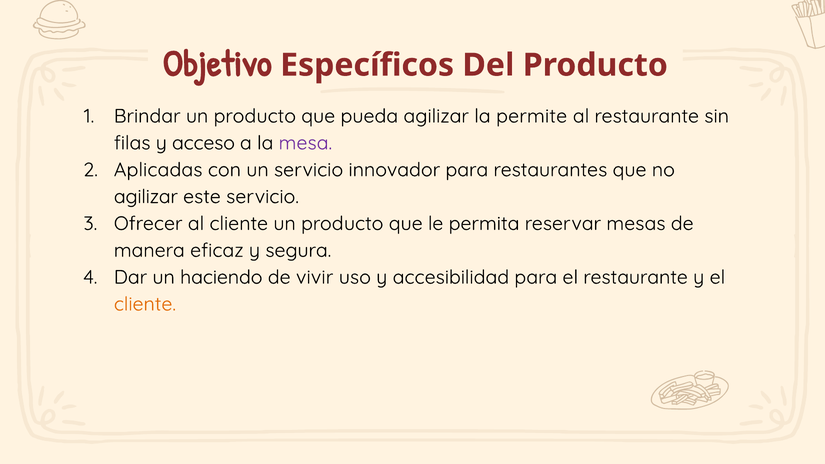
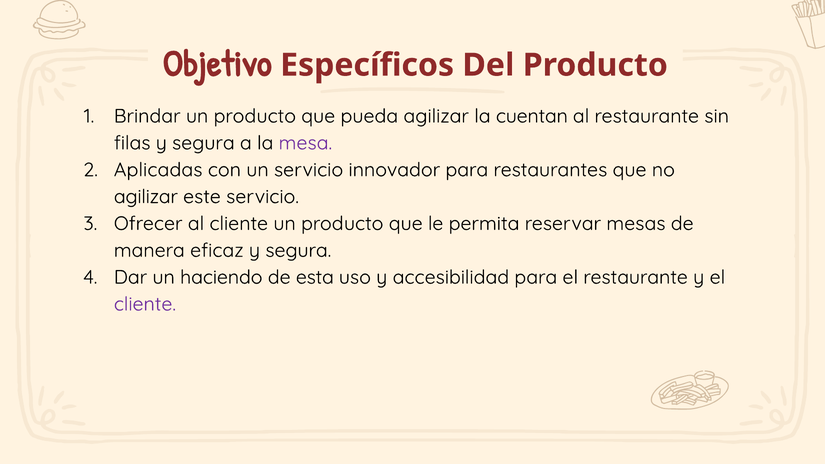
permite: permite -> cuentan
filas y acceso: acceso -> segura
vivir: vivir -> esta
cliente at (145, 304) colour: orange -> purple
